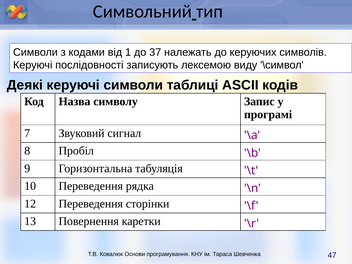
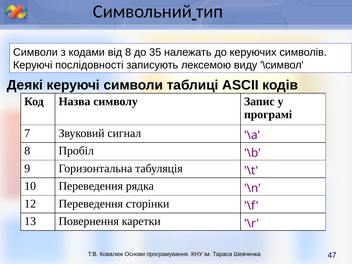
від 1: 1 -> 8
37: 37 -> 35
